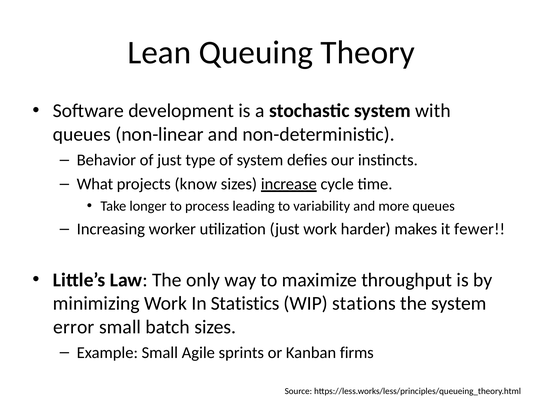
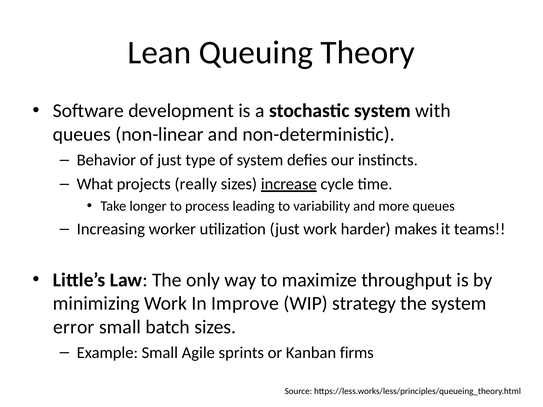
know: know -> really
fewer: fewer -> teams
Statistics: Statistics -> Improve
stations: stations -> strategy
